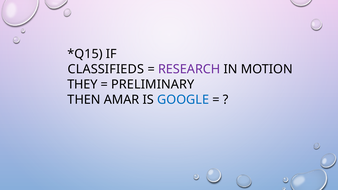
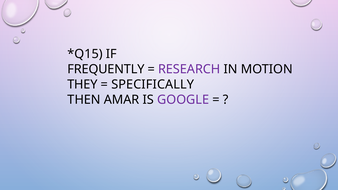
CLASSIFIEDS: CLASSIFIEDS -> FREQUENTLY
PRELIMINARY: PRELIMINARY -> SPECIFICALLY
GOOGLE colour: blue -> purple
